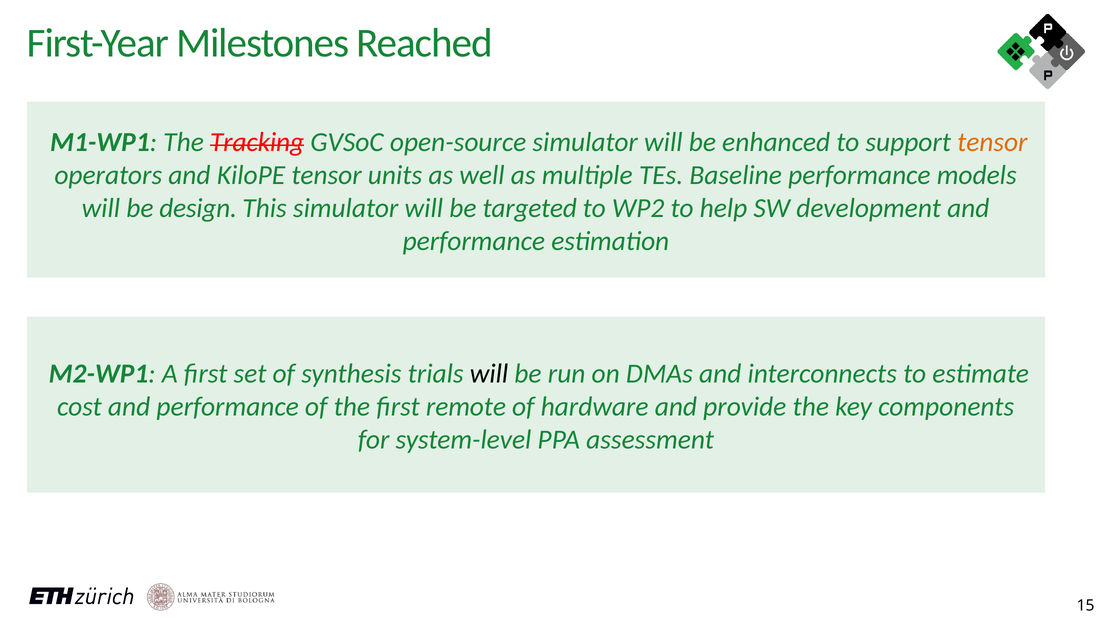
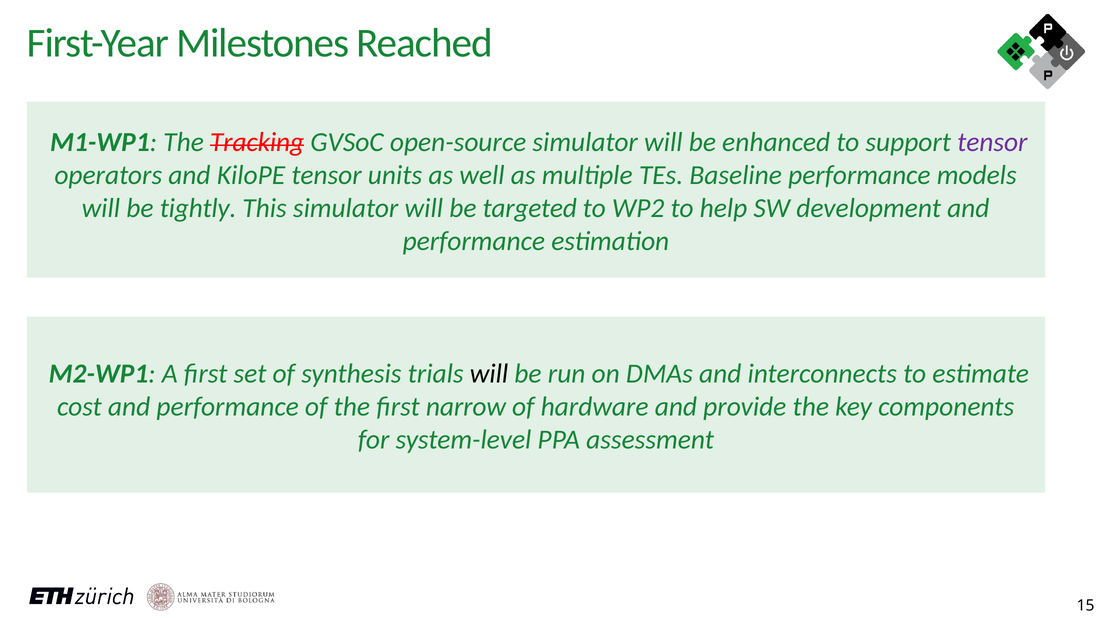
tensor at (992, 142) colour: orange -> purple
design: design -> tightly
remote: remote -> narrow
